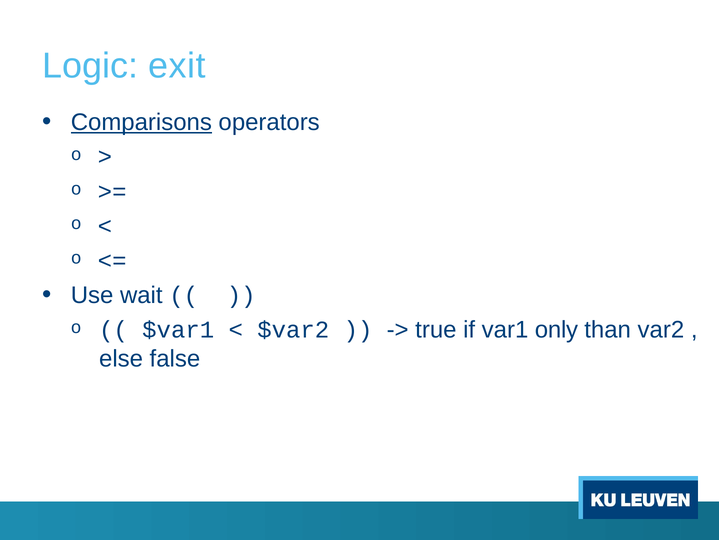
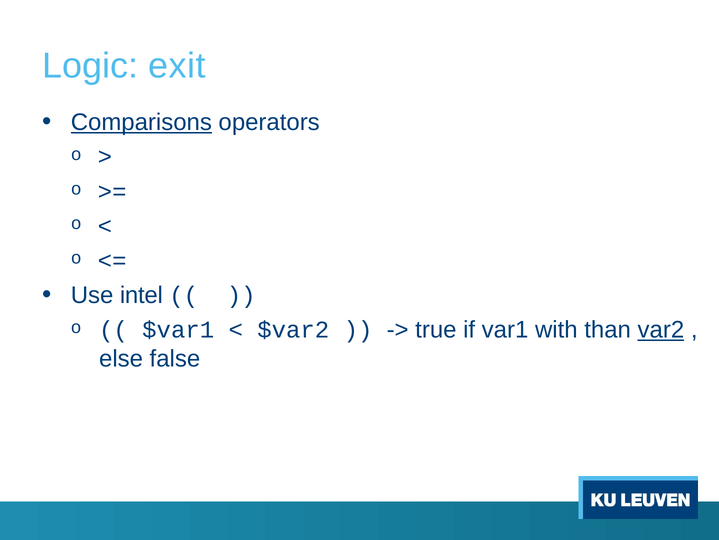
wait: wait -> intel
only: only -> with
var2 underline: none -> present
